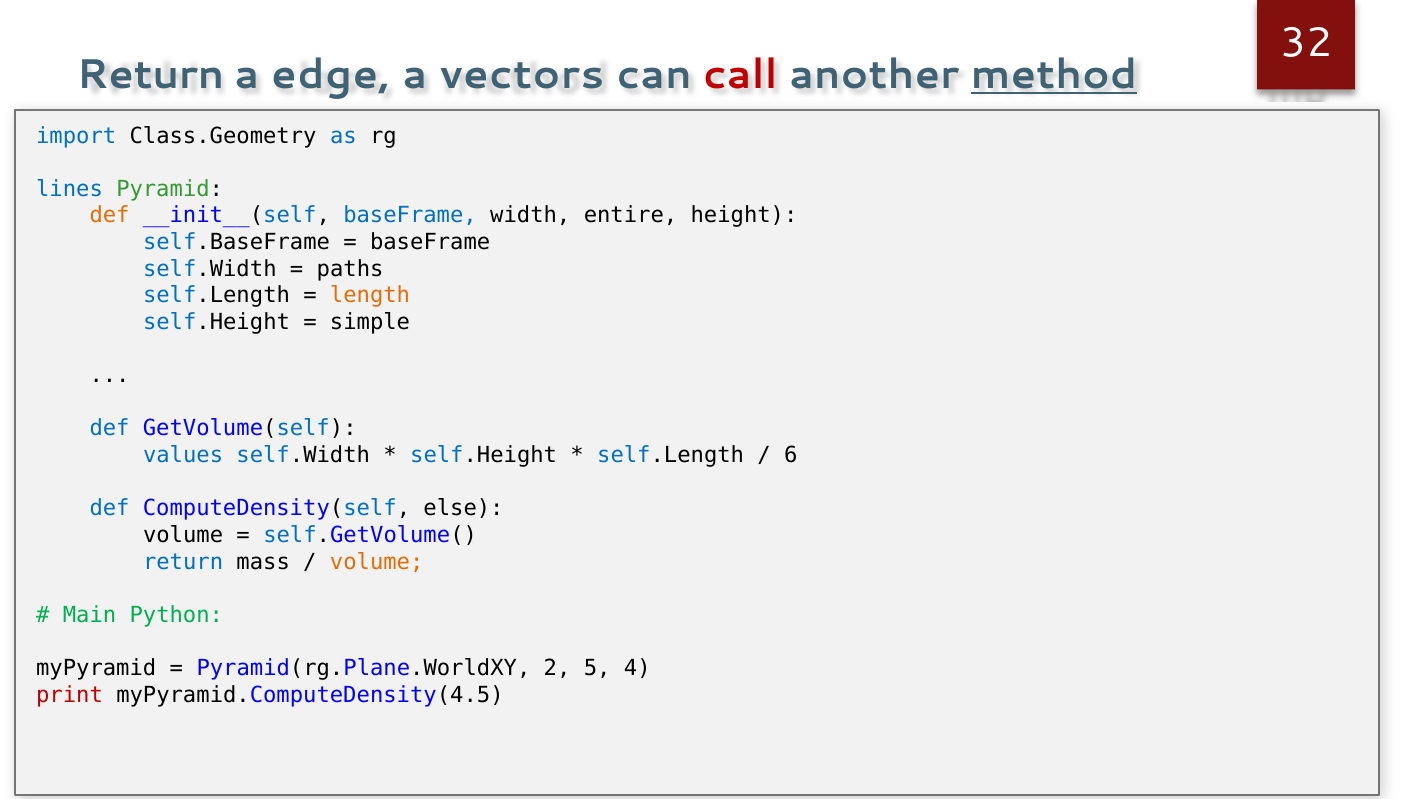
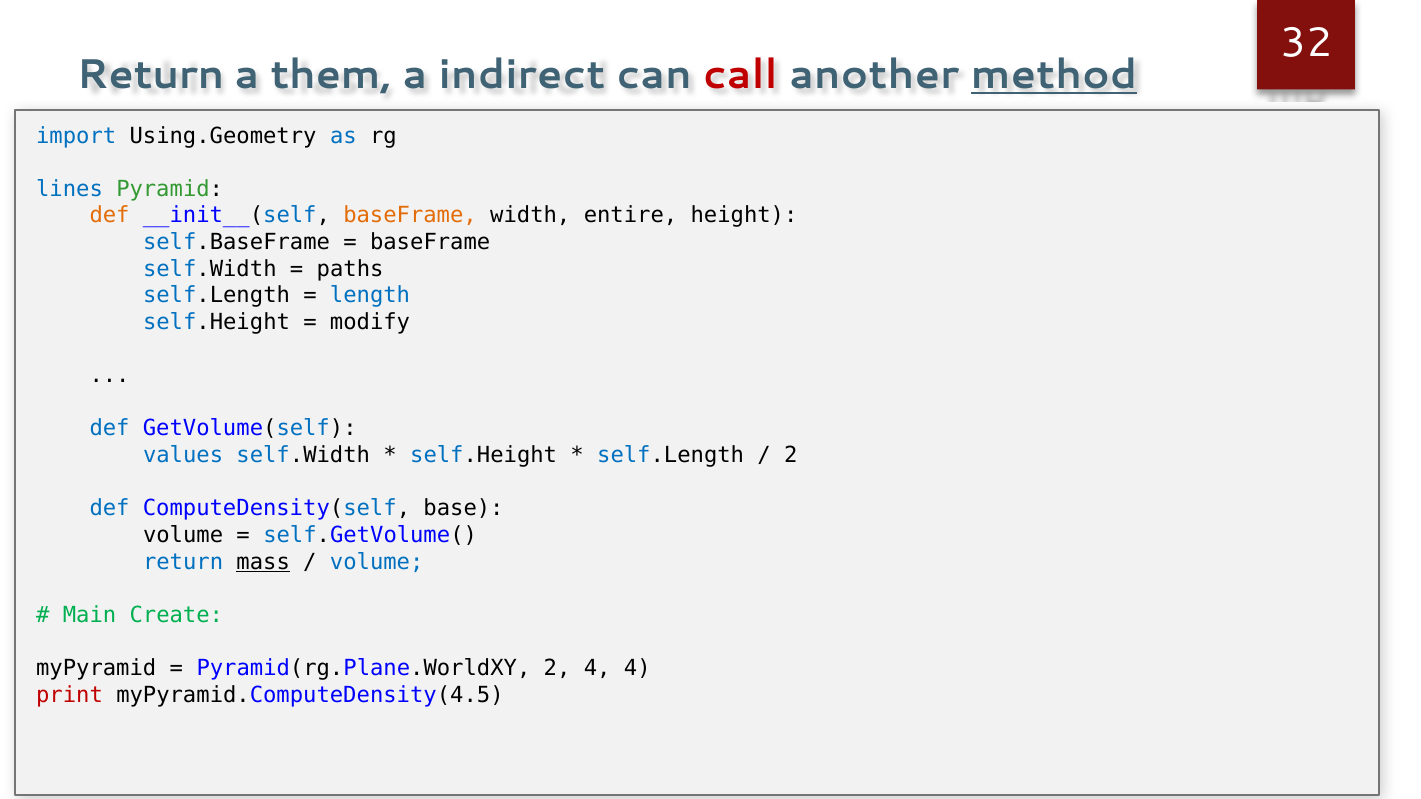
edge: edge -> them
vectors: vectors -> indirect
Class.Geometry: Class.Geometry -> Using.Geometry
baseFrame at (410, 216) colour: blue -> orange
length colour: orange -> blue
simple: simple -> modify
6 at (791, 455): 6 -> 2
else: else -> base
mass underline: none -> present
volume at (377, 562) colour: orange -> blue
Python: Python -> Create
2 5: 5 -> 4
